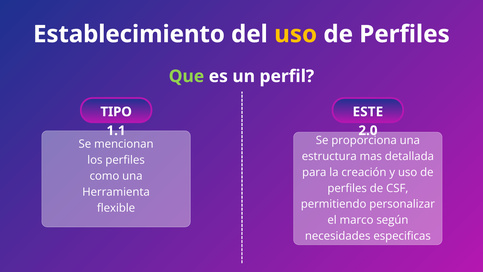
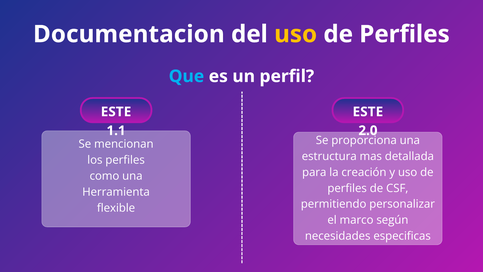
Establecimiento: Establecimiento -> Documentacion
Que colour: light green -> light blue
TIPO at (116, 112): TIPO -> ESTE
